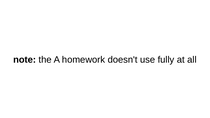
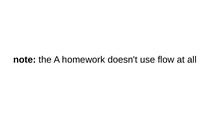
fully: fully -> flow
